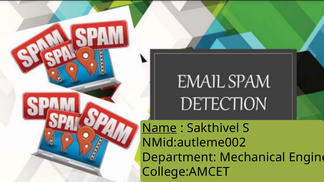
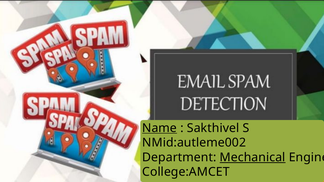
Mechanical underline: none -> present
